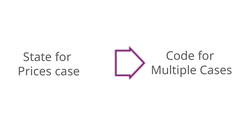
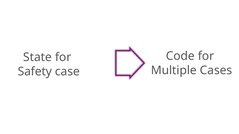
Prices: Prices -> Safety
